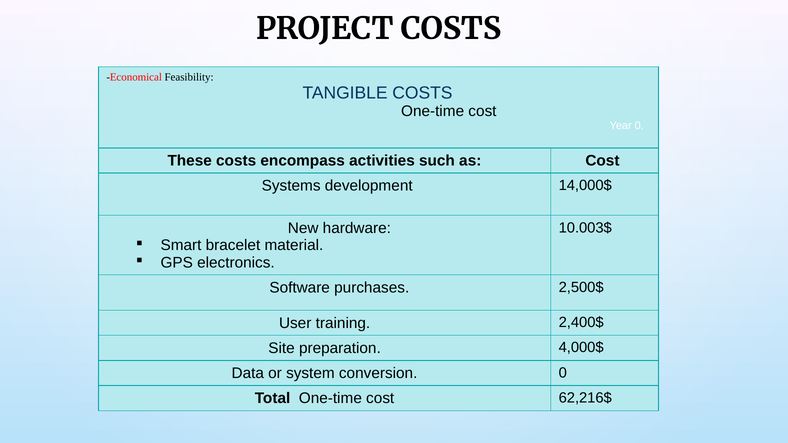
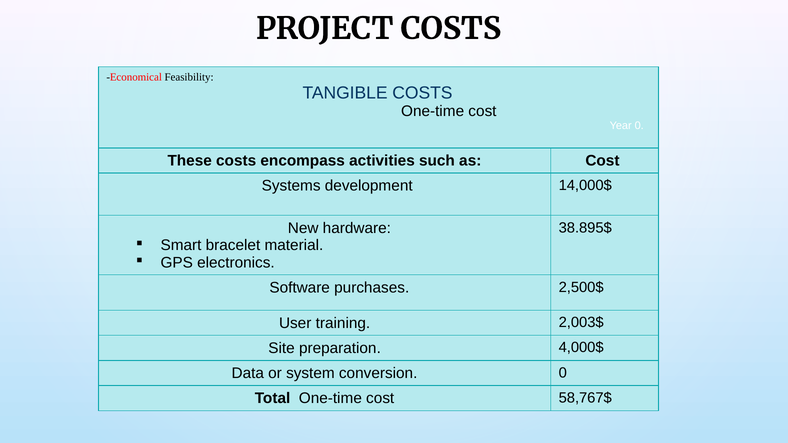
10.003$: 10.003$ -> 38.895$
2,400$: 2,400$ -> 2,003$
62,216$: 62,216$ -> 58,767$
